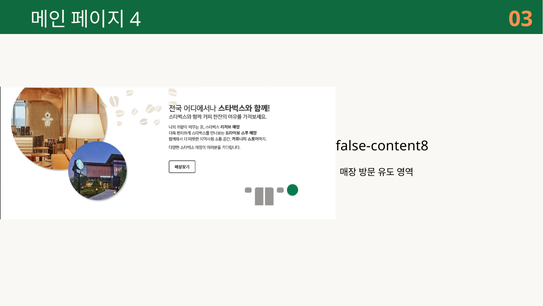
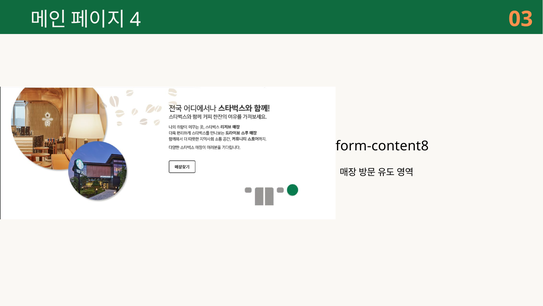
false-content8: false-content8 -> form-content8
